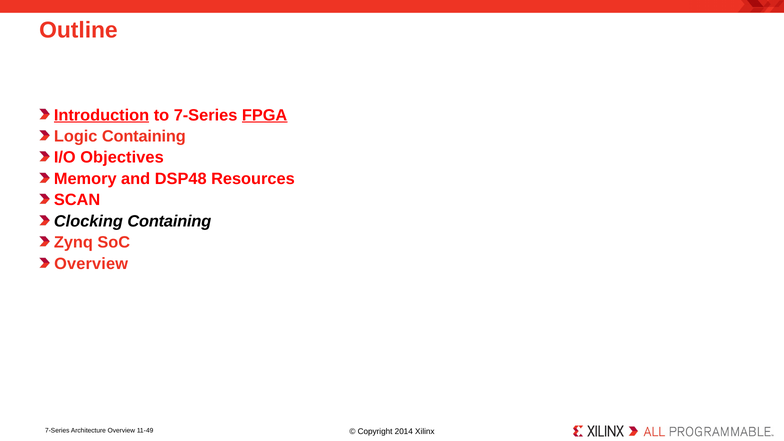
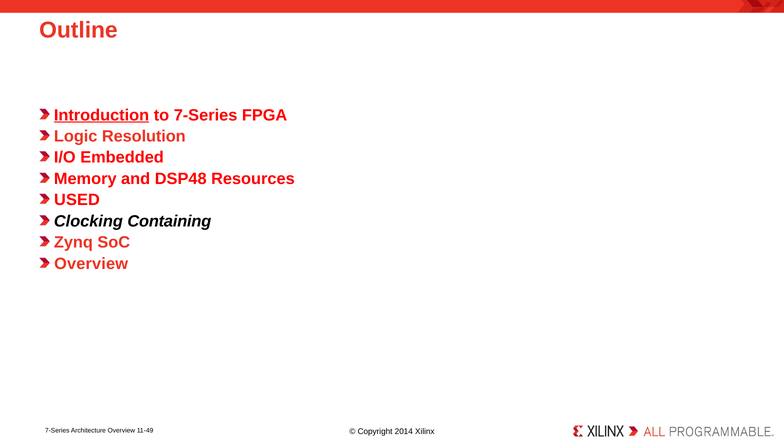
FPGA underline: present -> none
Logic Containing: Containing -> Resolution
Objectives: Objectives -> Embedded
SCAN: SCAN -> USED
